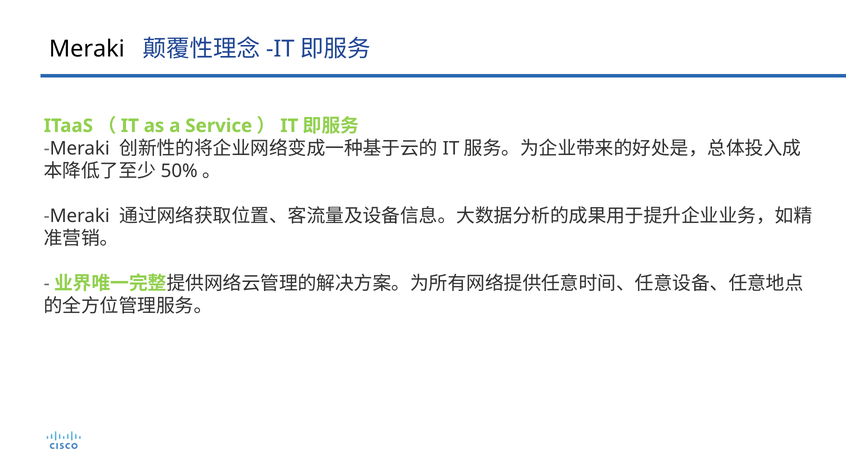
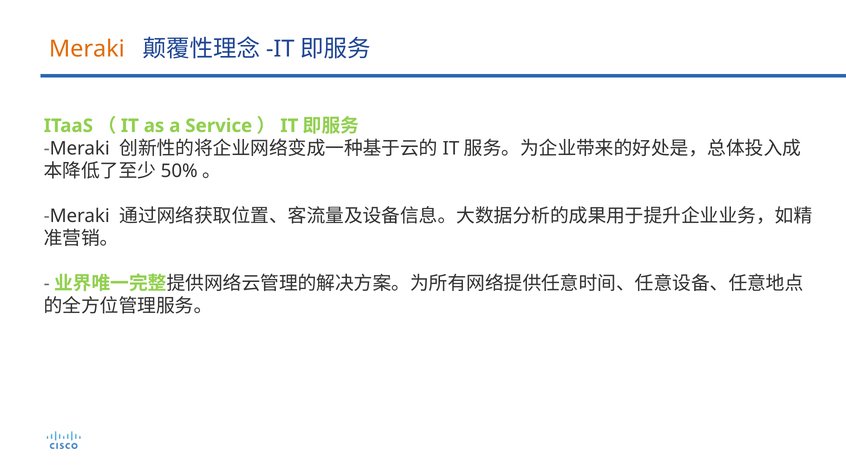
Meraki at (87, 49) colour: black -> orange
